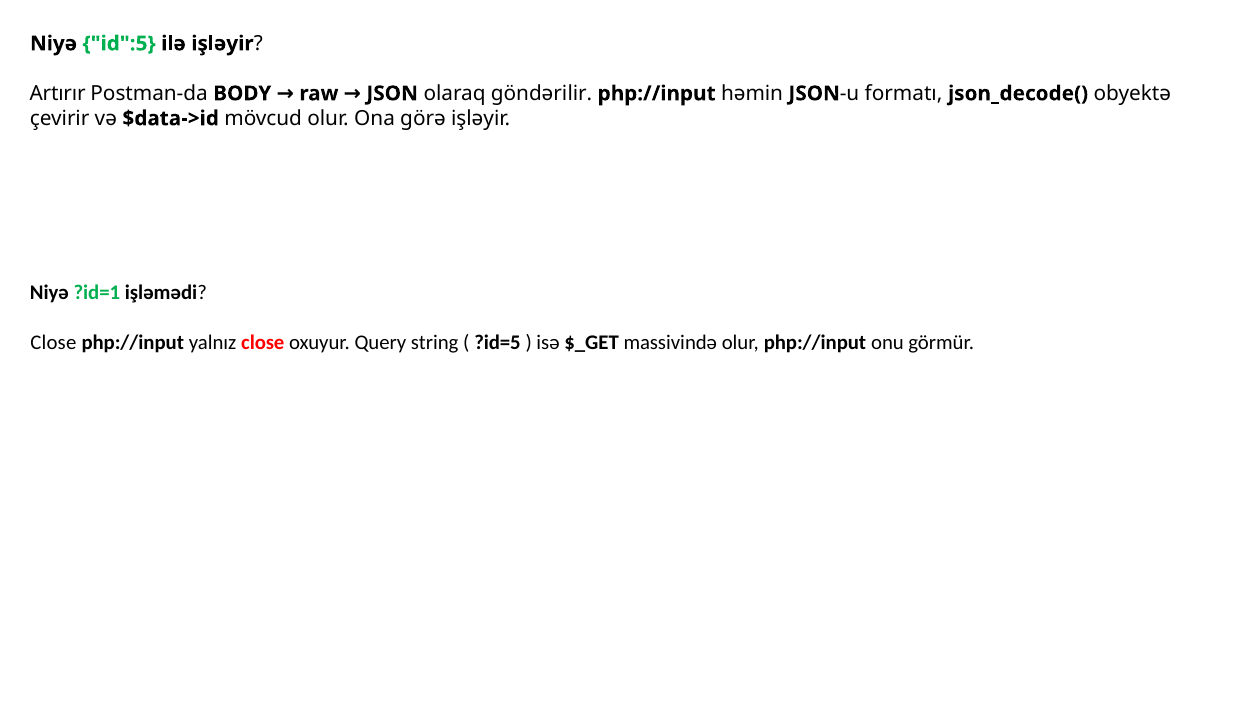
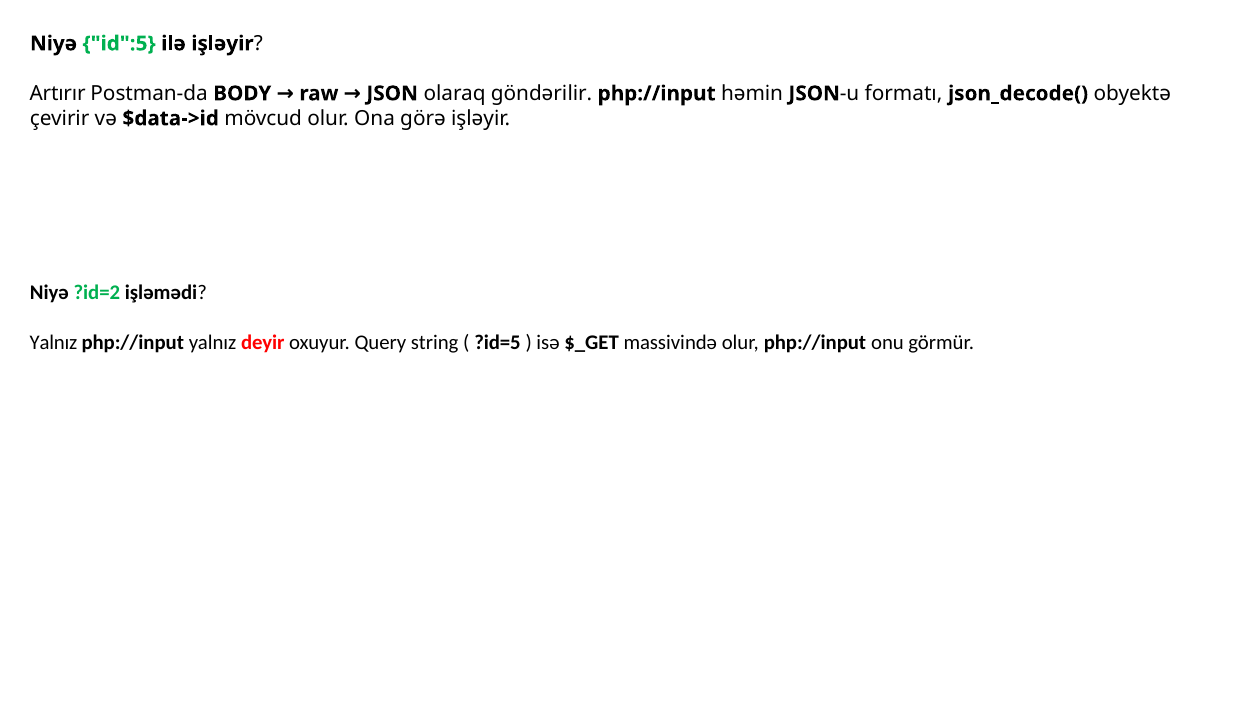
?id=1: ?id=1 -> ?id=2
Close at (53, 343): Close -> Yalnız
yalnız close: close -> deyir
